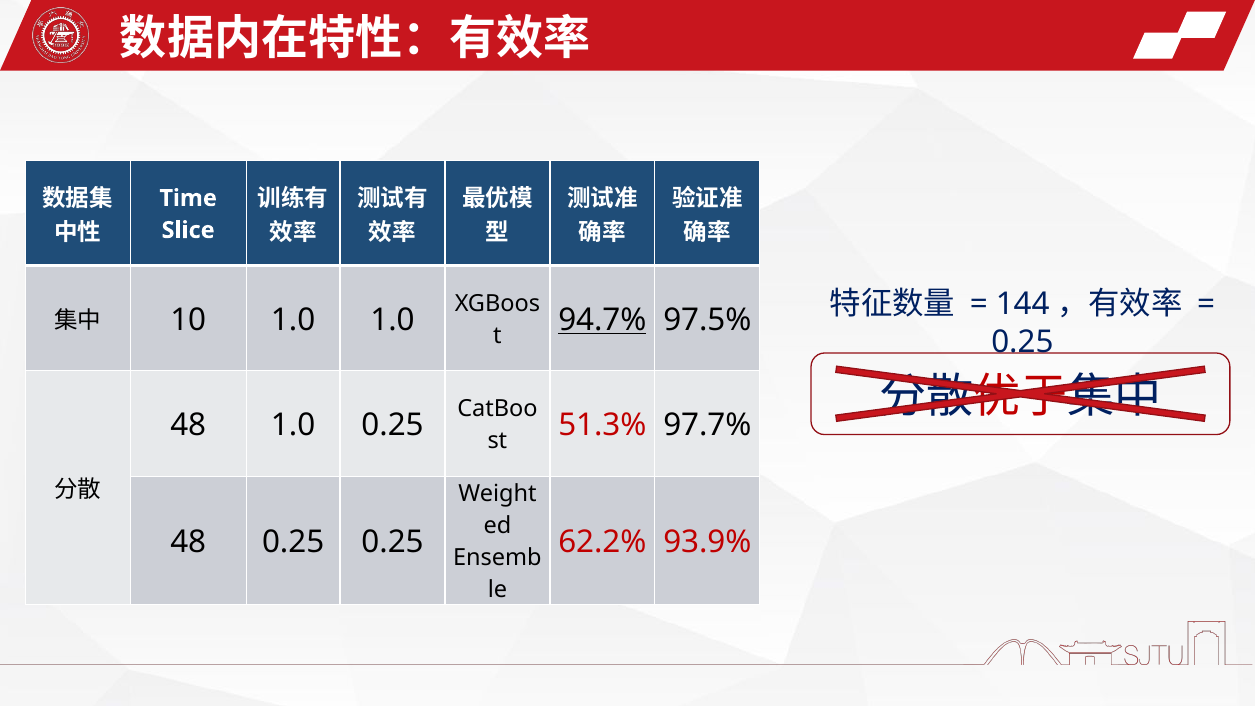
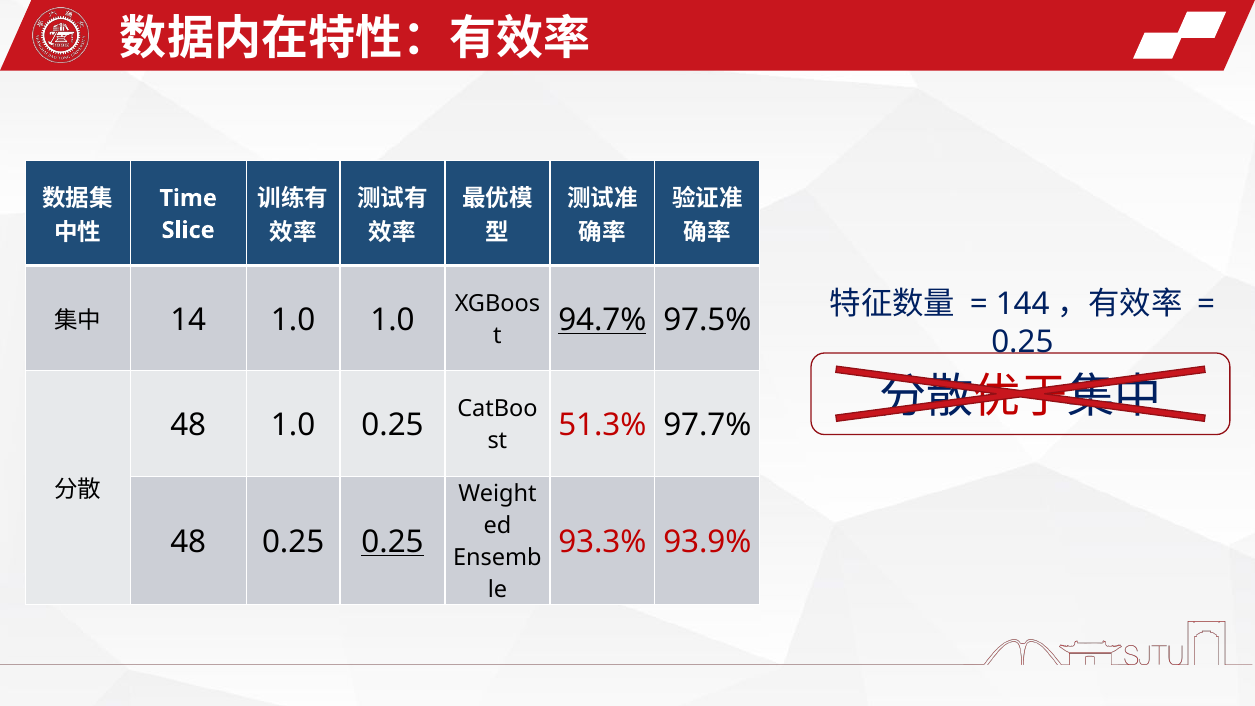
10: 10 -> 14
0.25 at (393, 542) underline: none -> present
62.2%: 62.2% -> 93.3%
